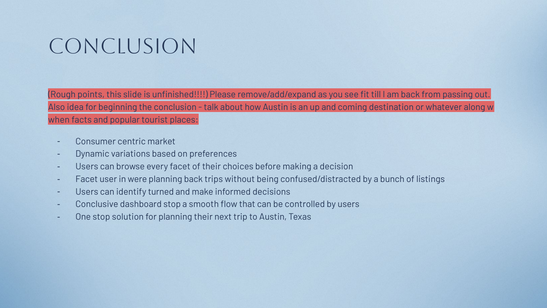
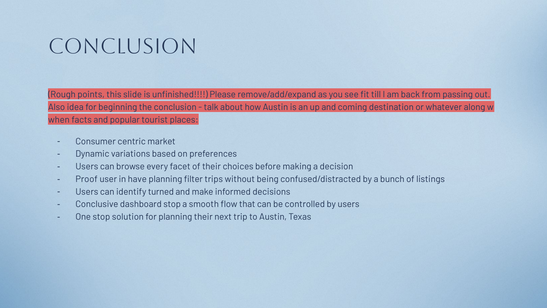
Facet at (87, 179): Facet -> Proof
were: were -> have
planning back: back -> filter
